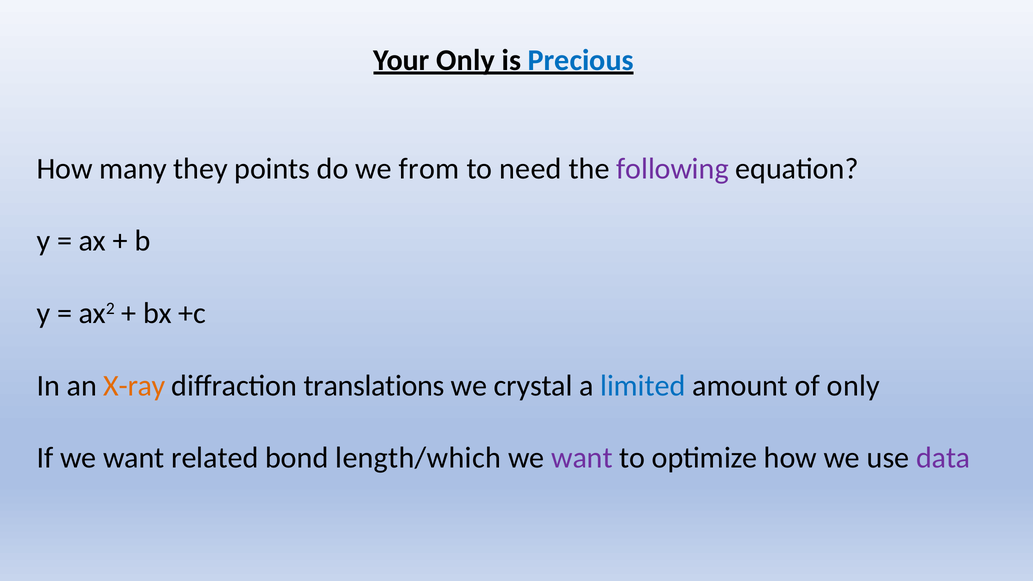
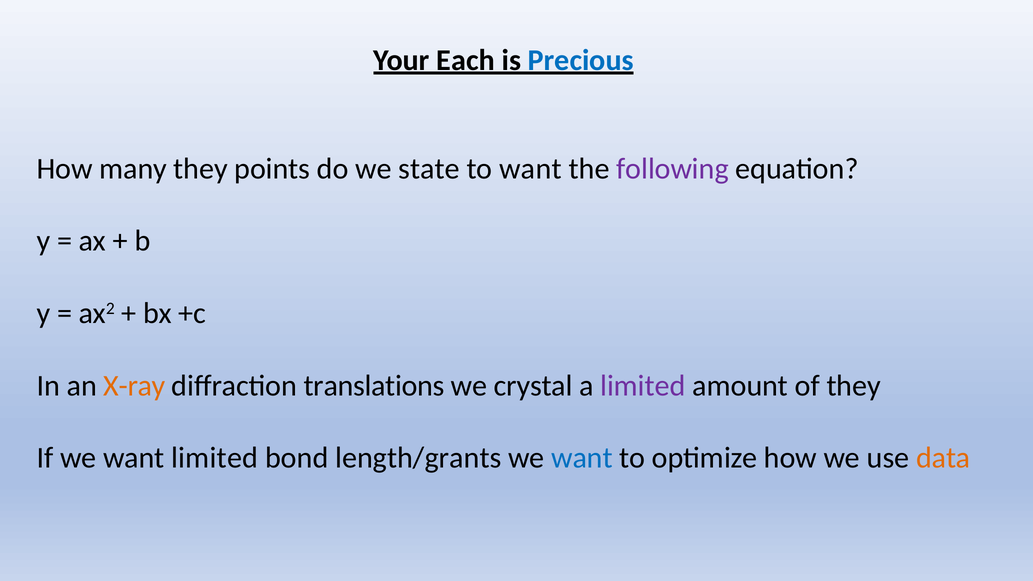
Your Only: Only -> Each
from: from -> state
to need: need -> want
limited at (643, 386) colour: blue -> purple
of only: only -> they
want related: related -> limited
length/which: length/which -> length/grants
want at (582, 458) colour: purple -> blue
data colour: purple -> orange
